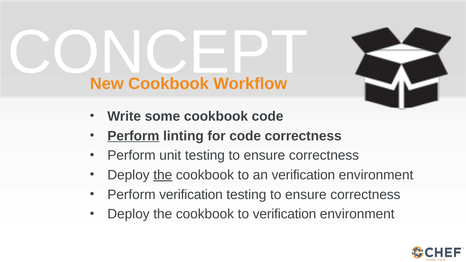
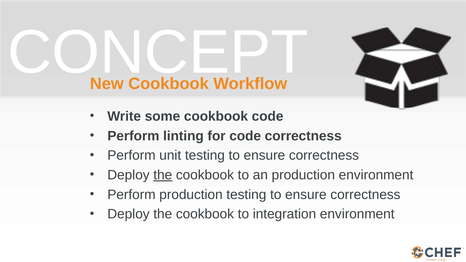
Perform at (133, 136) underline: present -> none
an verification: verification -> production
Perform verification: verification -> production
to verification: verification -> integration
